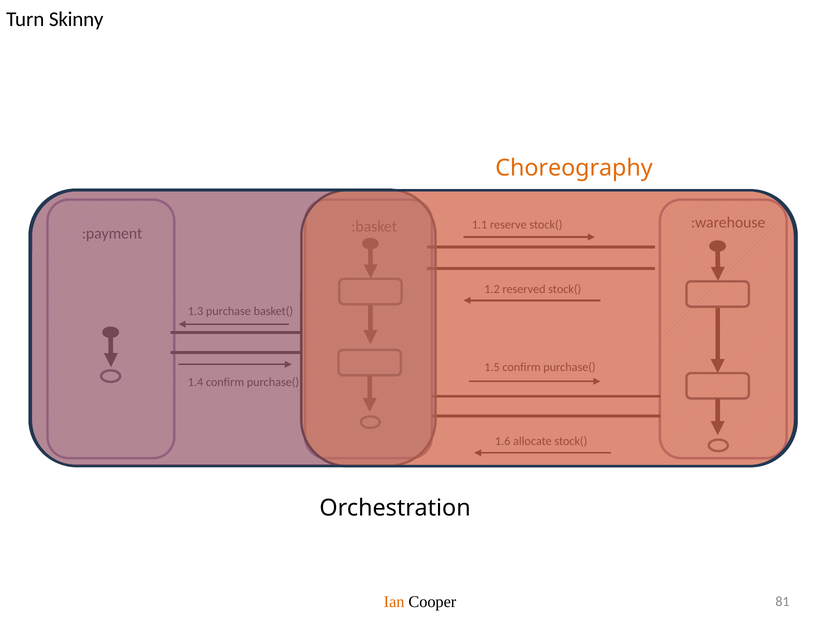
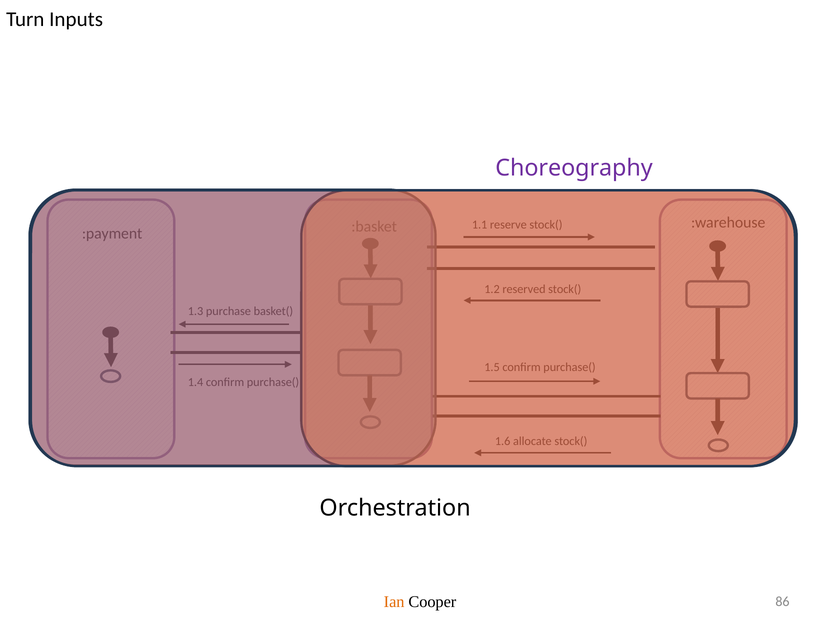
Skinny: Skinny -> Inputs
Choreography colour: orange -> purple
81: 81 -> 86
